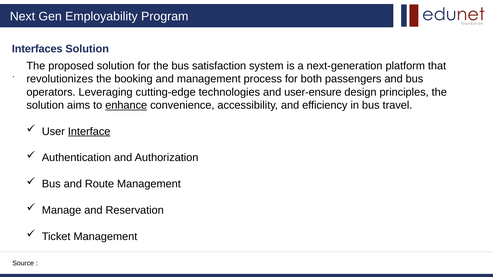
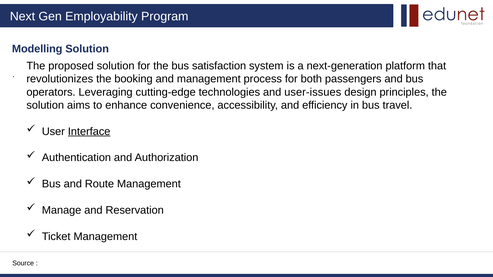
Interfaces: Interfaces -> Modelling
user-ensure: user-ensure -> user-issues
enhance underline: present -> none
